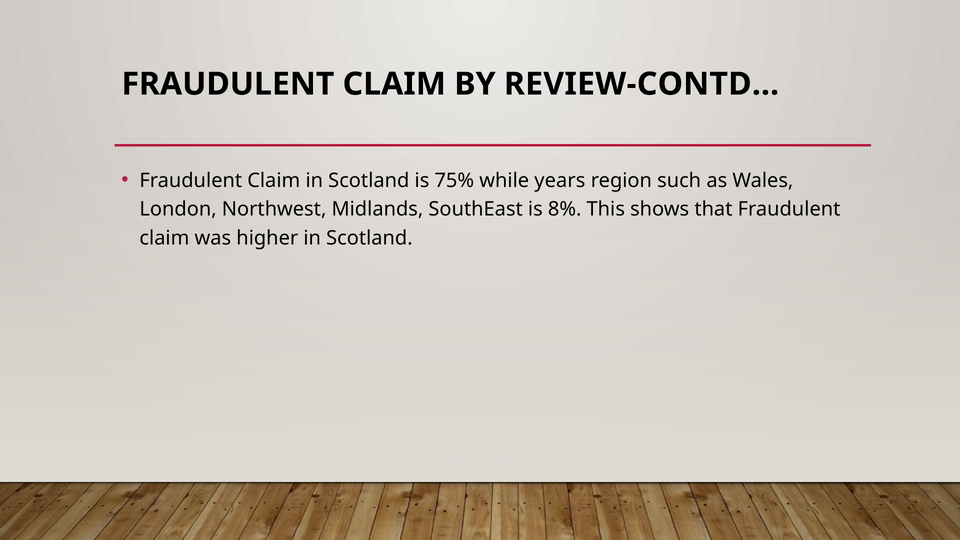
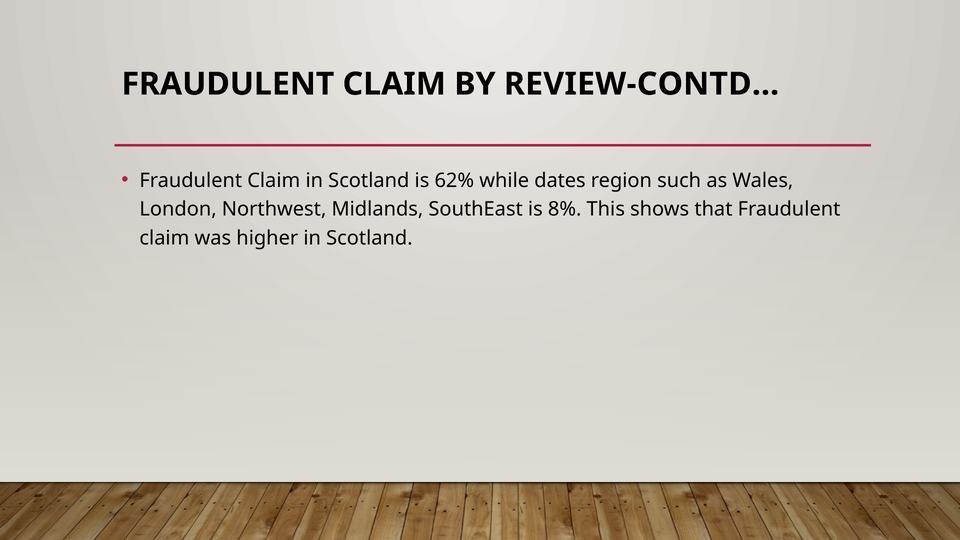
75%: 75% -> 62%
years: years -> dates
